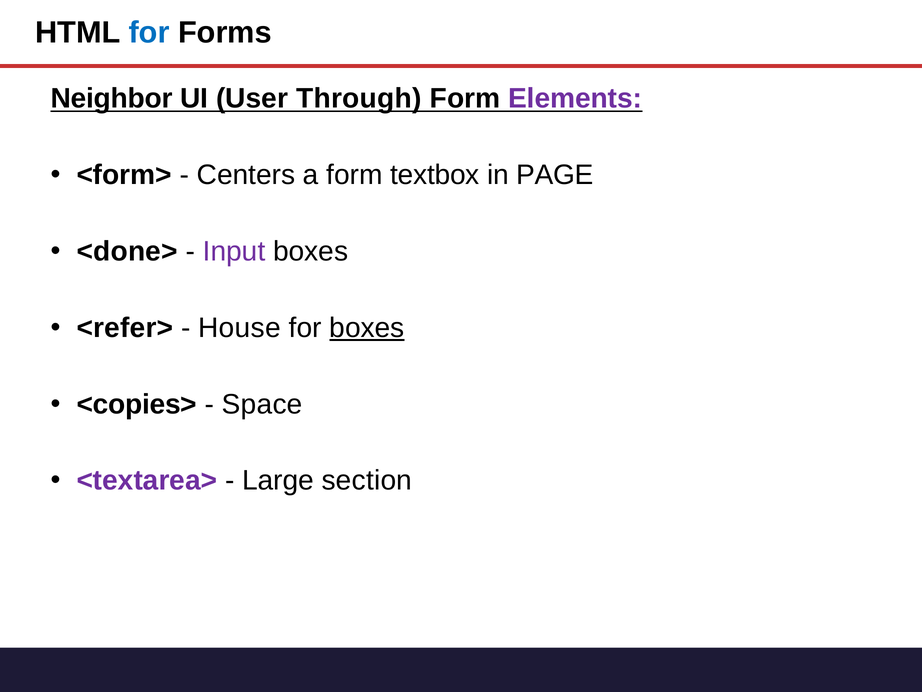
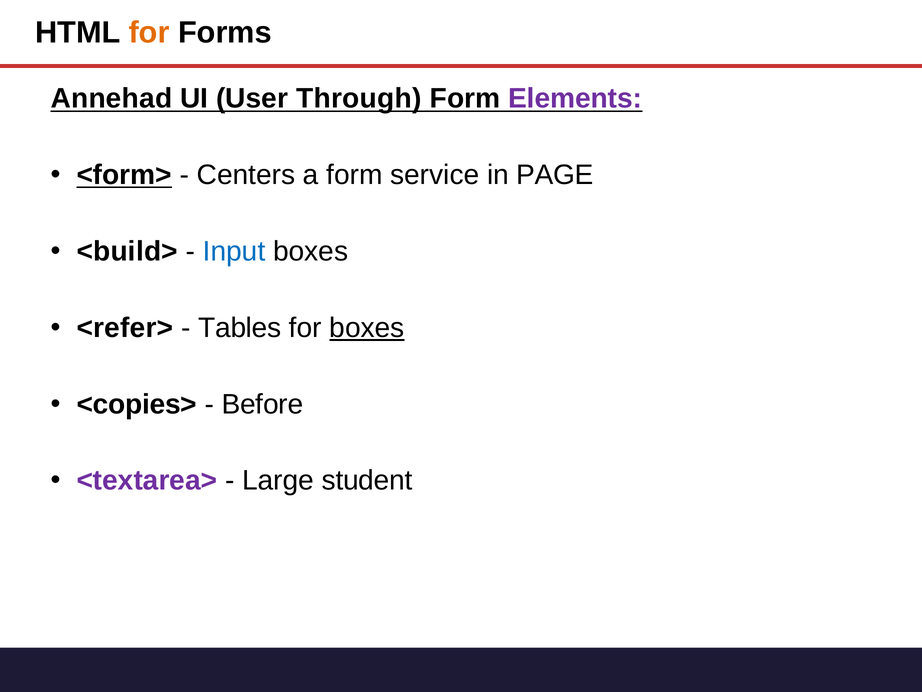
for at (149, 33) colour: blue -> orange
Neighbor: Neighbor -> Annehad
<form> underline: none -> present
textbox: textbox -> service
<done>: <done> -> <build>
Input colour: purple -> blue
House: House -> Tables
Space: Space -> Before
section: section -> student
